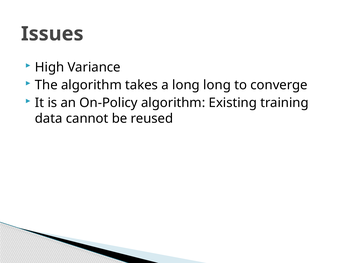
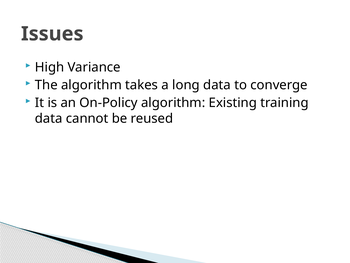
long long: long -> data
